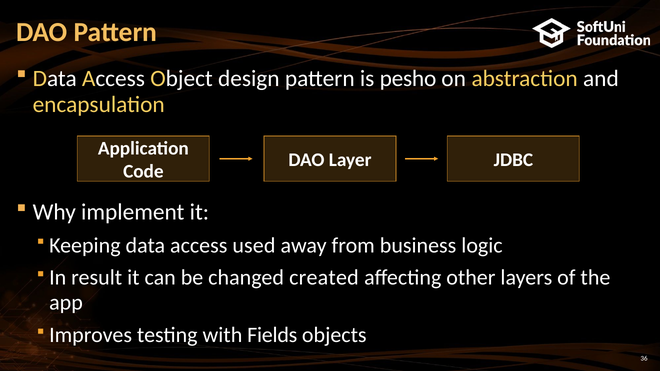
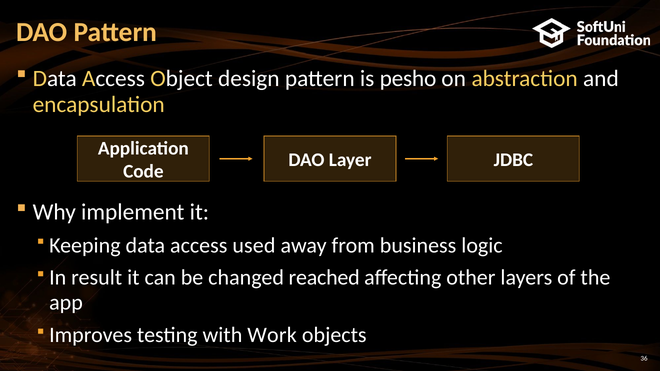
created: created -> reached
Fields: Fields -> Work
